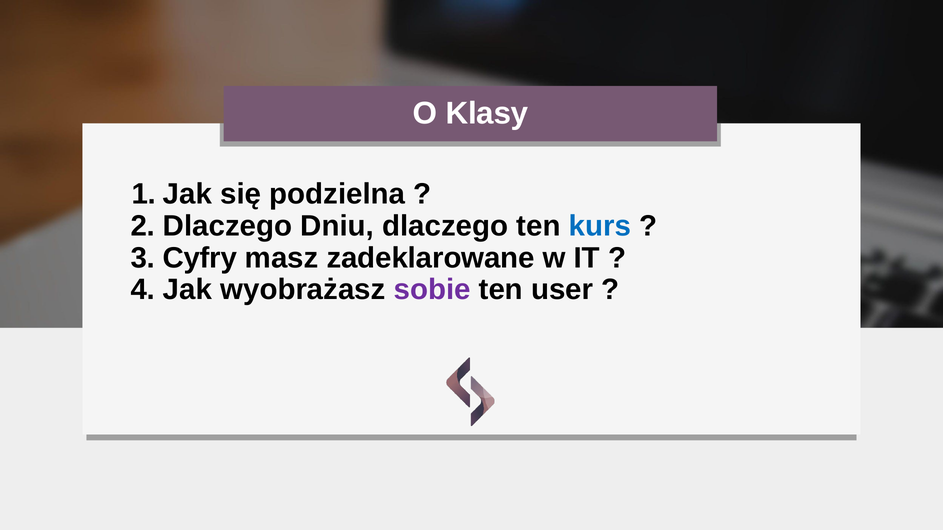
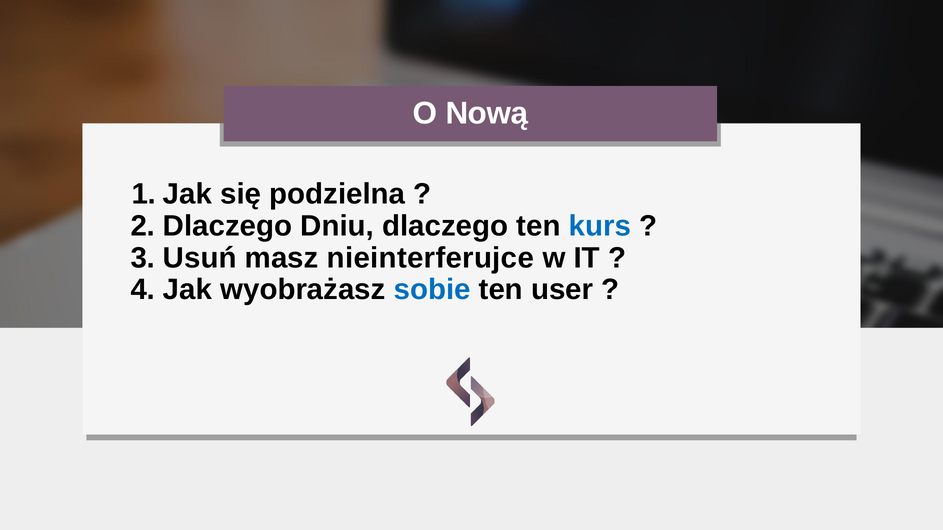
Klasy: Klasy -> Nową
Cyfry: Cyfry -> Usuń
zadeklarowane: zadeklarowane -> nieinterferujce
sobie colour: purple -> blue
